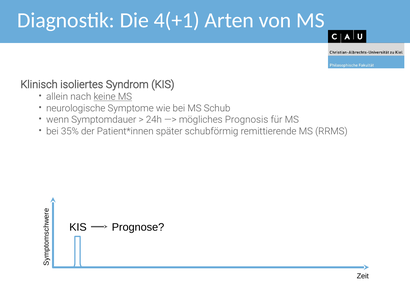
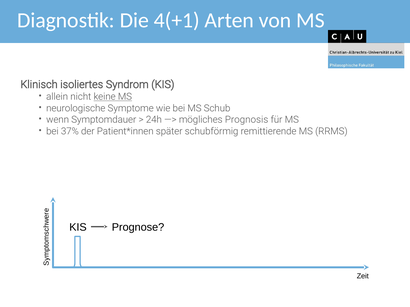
nach: nach -> nicht
35%: 35% -> 37%
